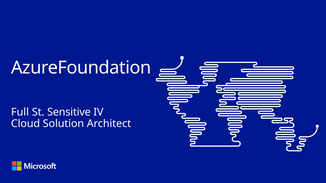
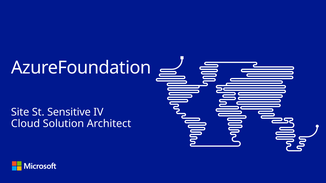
Full: Full -> Site
